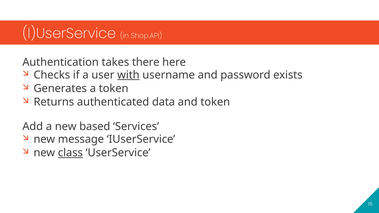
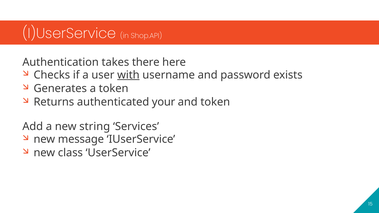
data: data -> your
based: based -> string
class underline: present -> none
